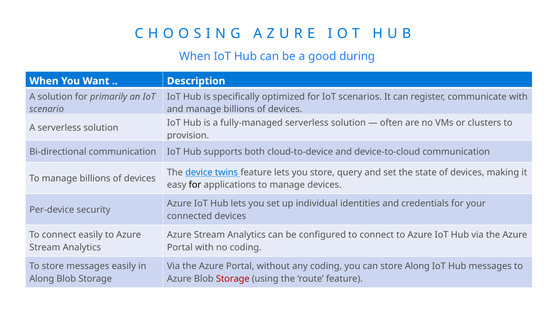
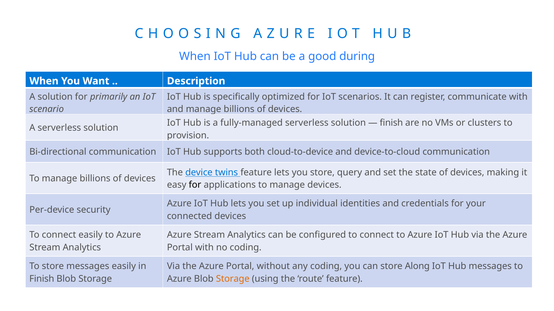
often at (391, 123): often -> finish
Along at (42, 279): Along -> Finish
Storage at (233, 279) colour: red -> orange
